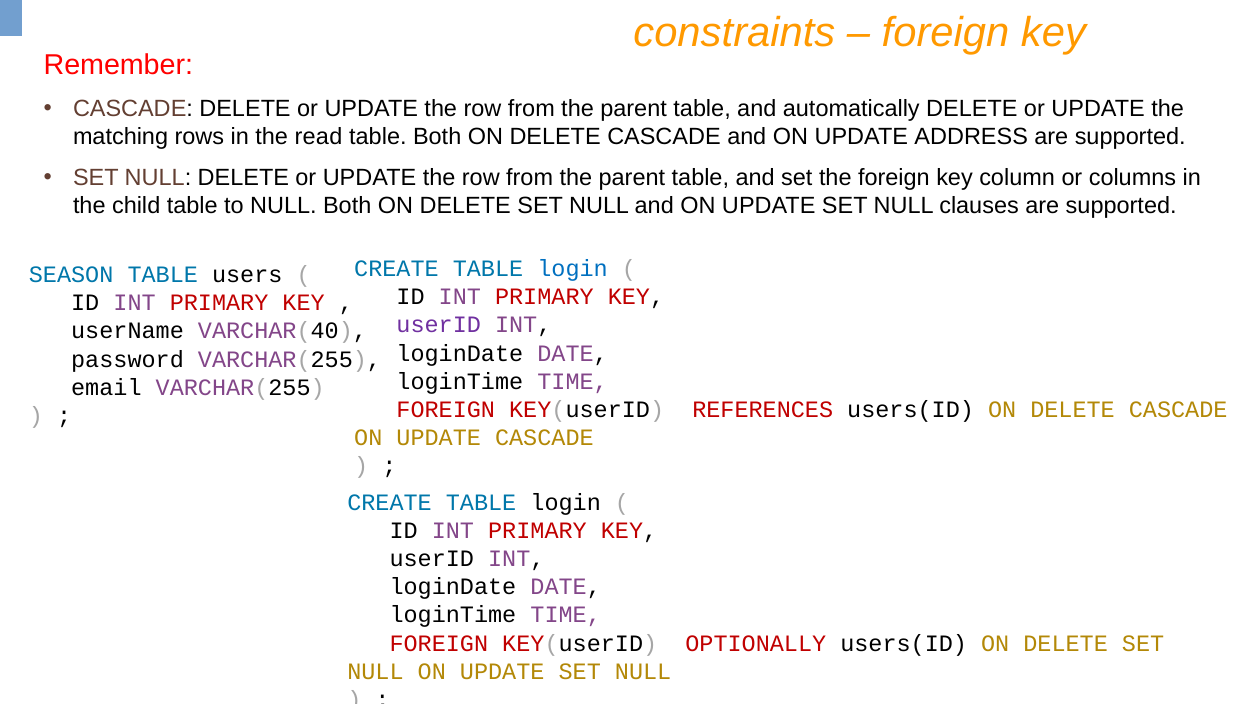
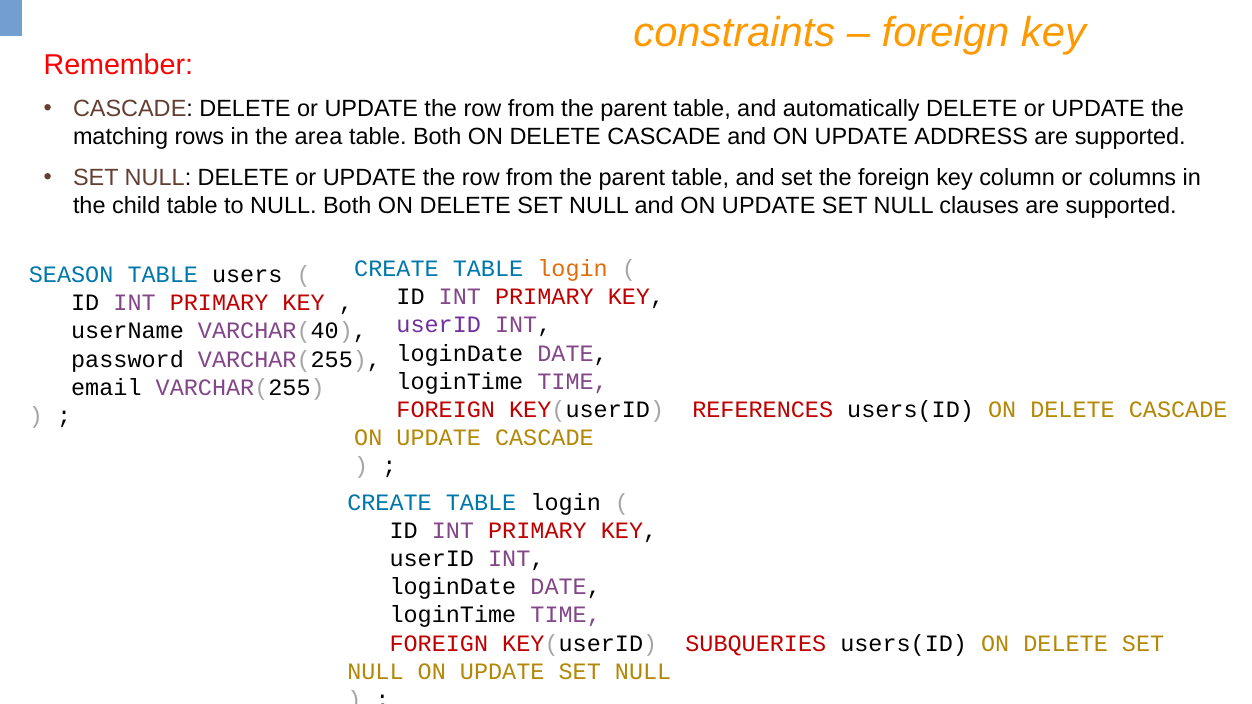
read: read -> area
login at (573, 269) colour: blue -> orange
OPTIONALLY: OPTIONALLY -> SUBQUERIES
